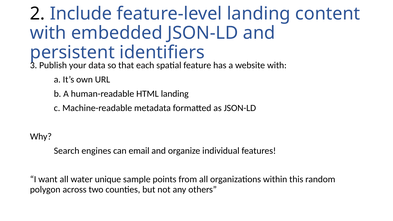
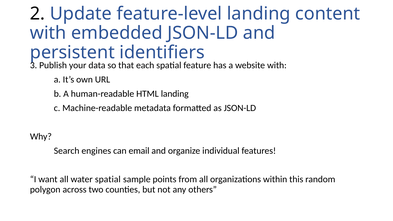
Include: Include -> Update
water unique: unique -> spatial
